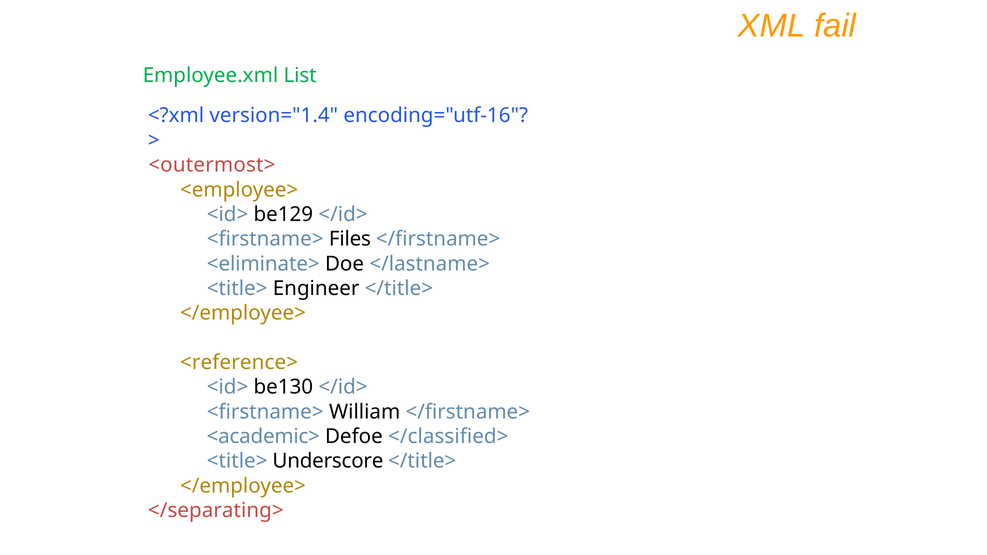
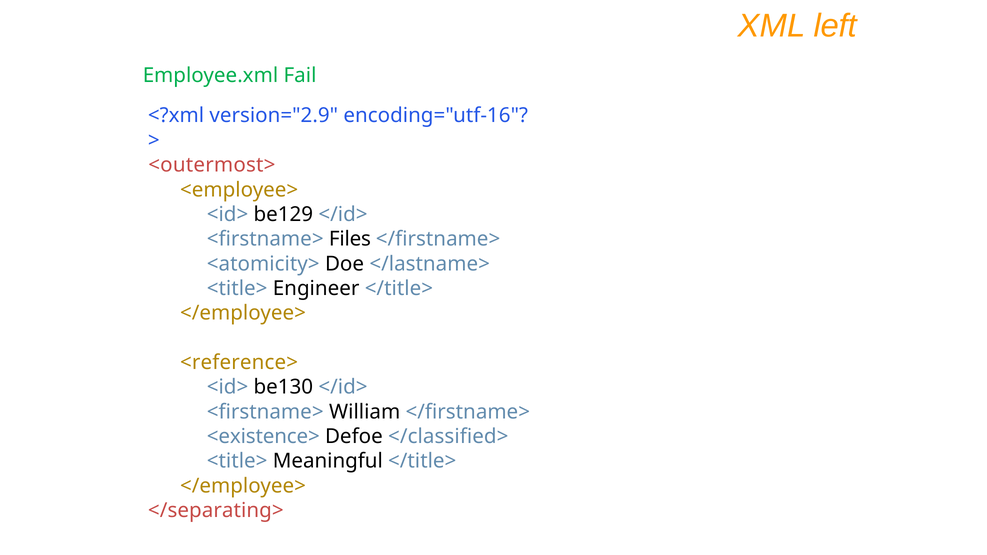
fail: fail -> left
List: List -> Fail
version="1.4: version="1.4 -> version="2.9
<eliminate>: <eliminate> -> <atomicity>
<academic>: <academic> -> <existence>
Underscore: Underscore -> Meaningful
